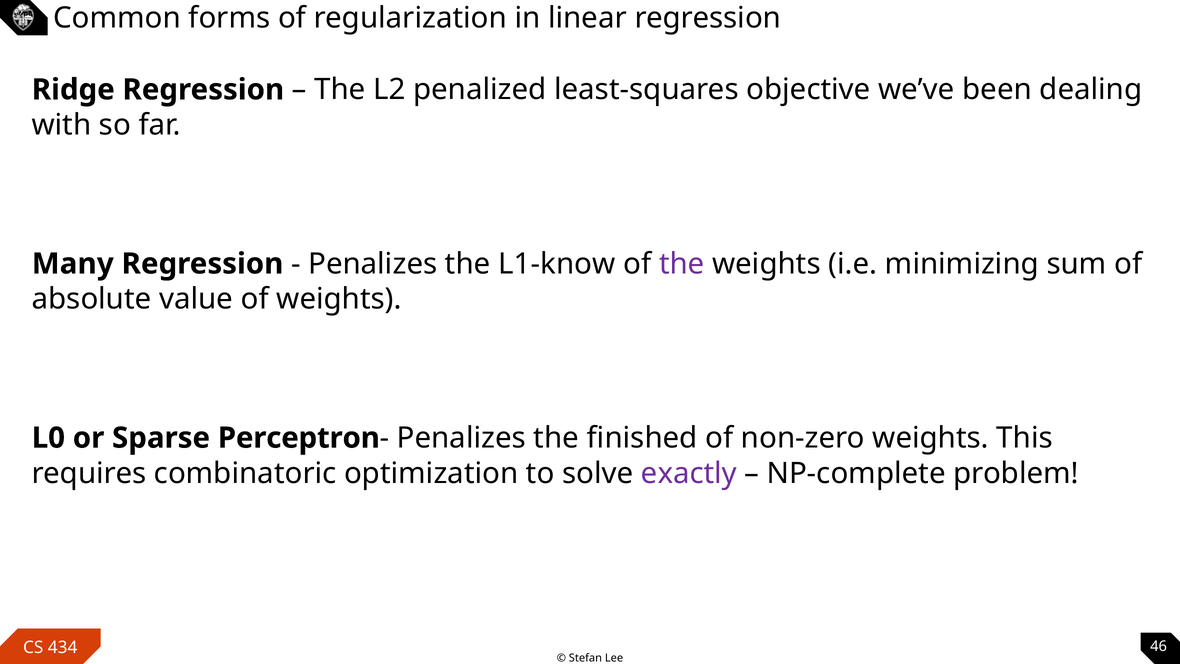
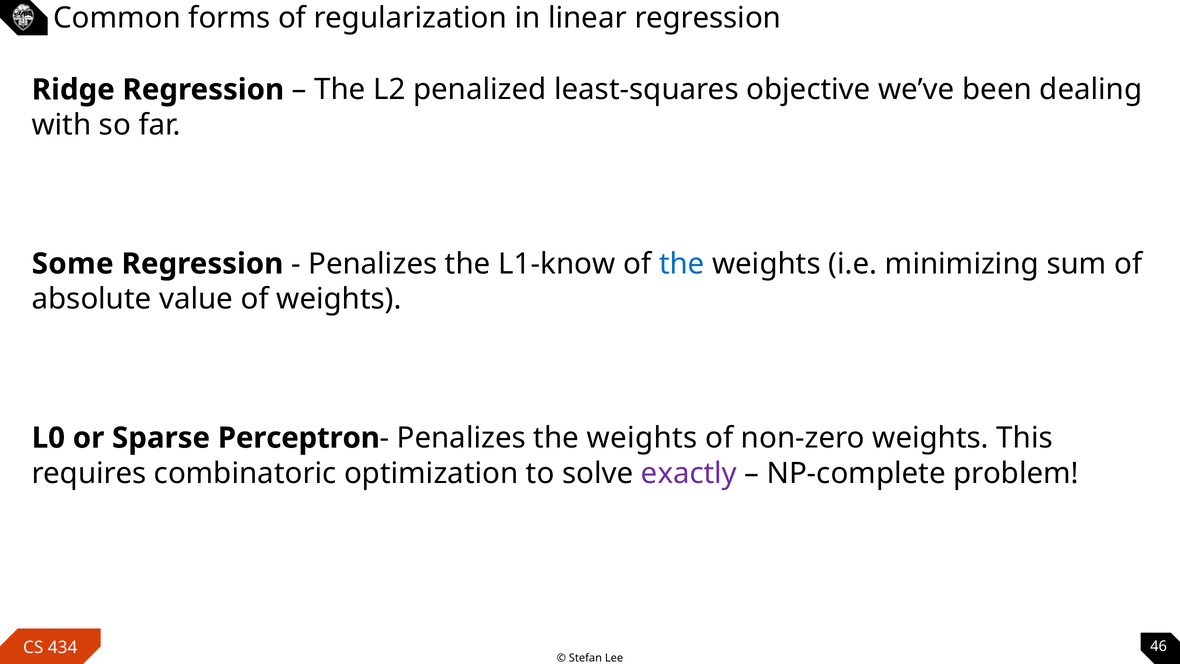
Many: Many -> Some
the at (682, 264) colour: purple -> blue
Penalizes the finished: finished -> weights
